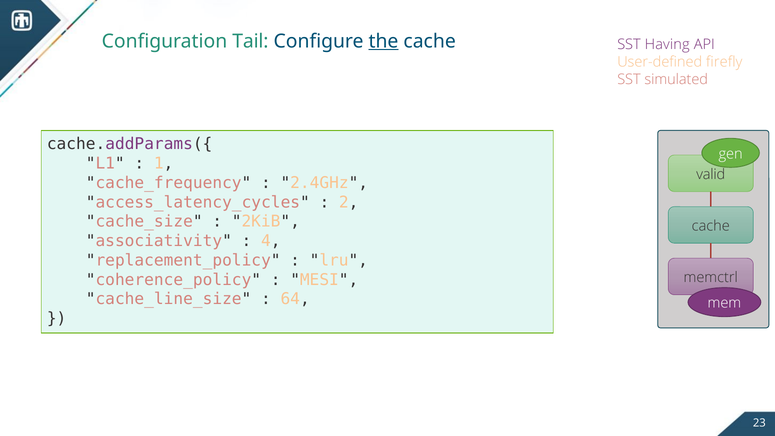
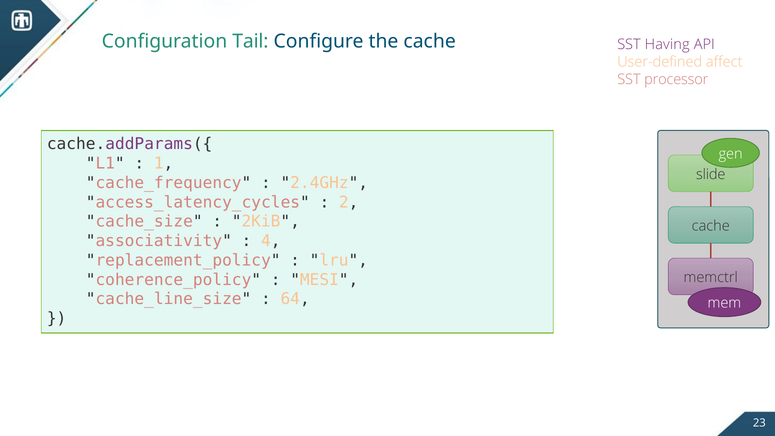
the underline: present -> none
firefly: firefly -> affect
simulated: simulated -> processor
valid: valid -> slide
